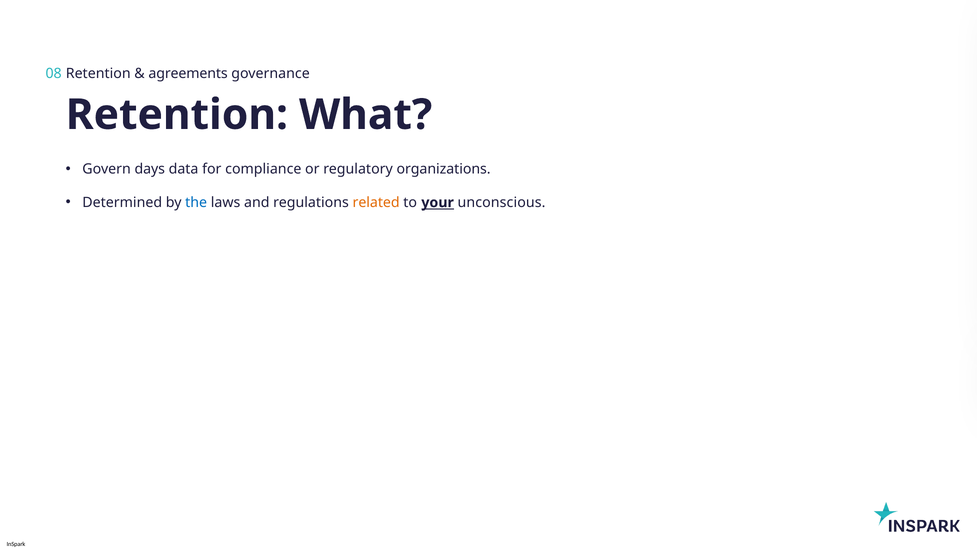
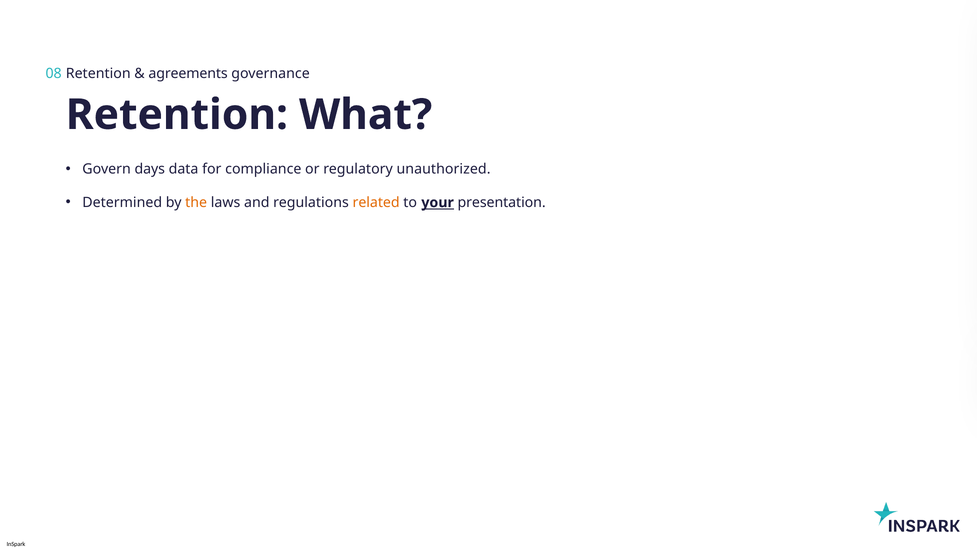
organizations: organizations -> unauthorized
the colour: blue -> orange
unconscious: unconscious -> presentation
